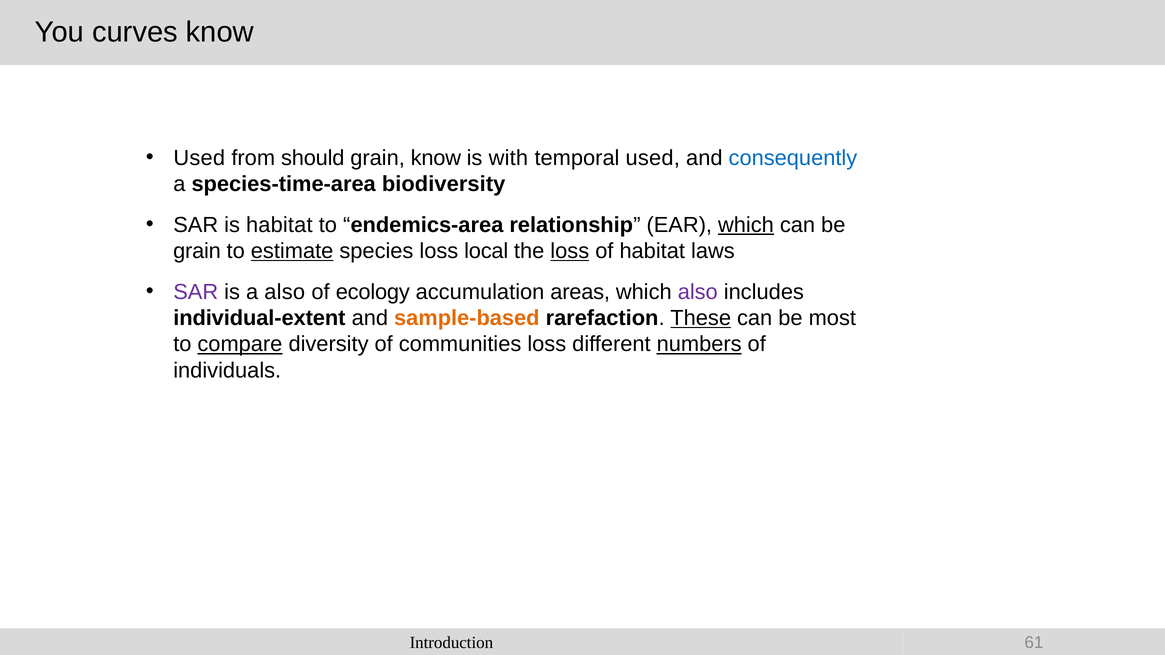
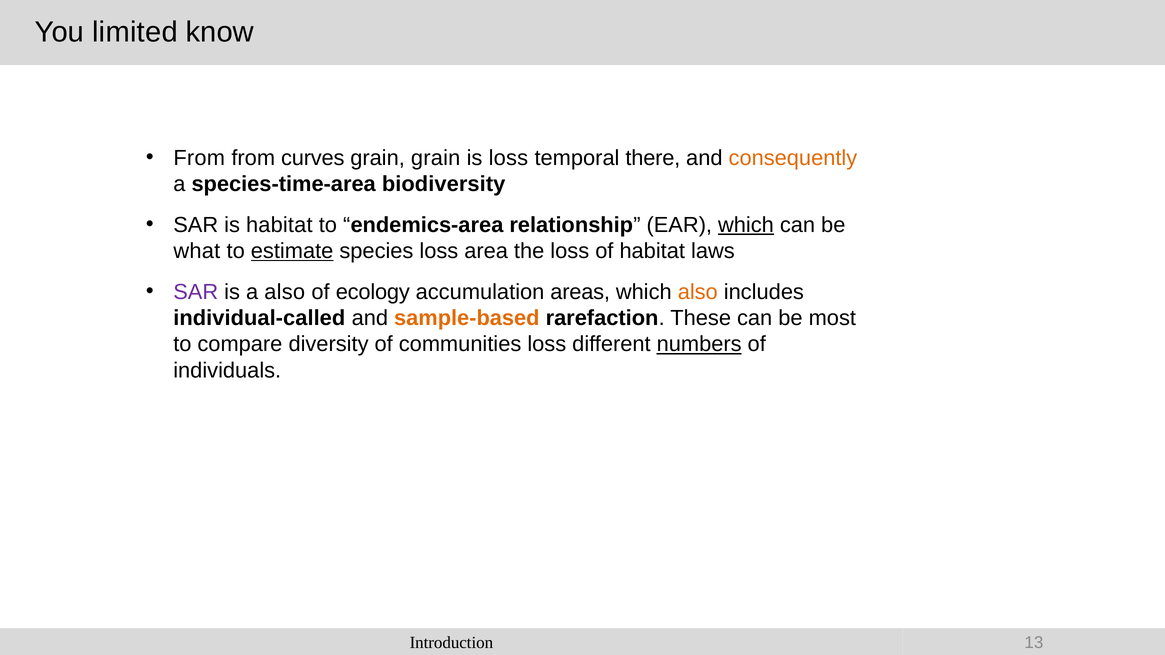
curves: curves -> limited
Used at (199, 158): Used -> From
should: should -> curves
grain know: know -> grain
is with: with -> loss
temporal used: used -> there
consequently colour: blue -> orange
grain at (197, 251): grain -> what
local: local -> area
loss at (570, 251) underline: present -> none
also at (698, 292) colour: purple -> orange
individual-extent: individual-extent -> individual-called
These underline: present -> none
compare underline: present -> none
61: 61 -> 13
